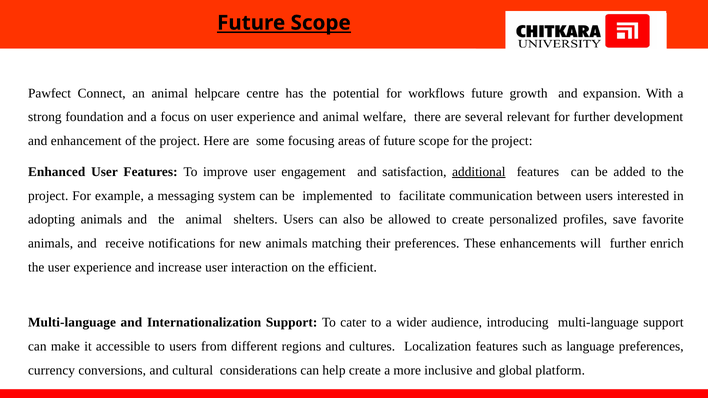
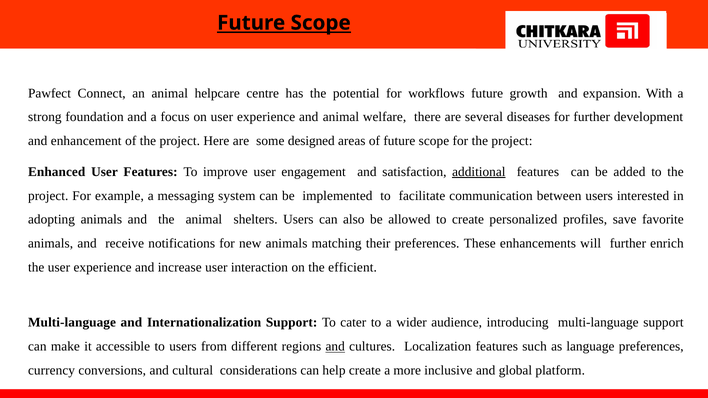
relevant: relevant -> diseases
focusing: focusing -> designed
and at (335, 347) underline: none -> present
